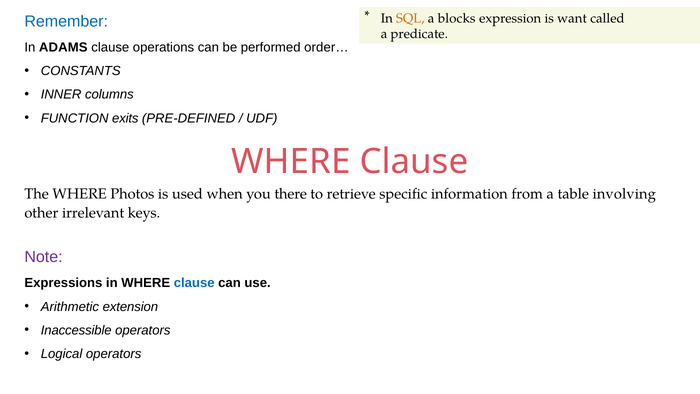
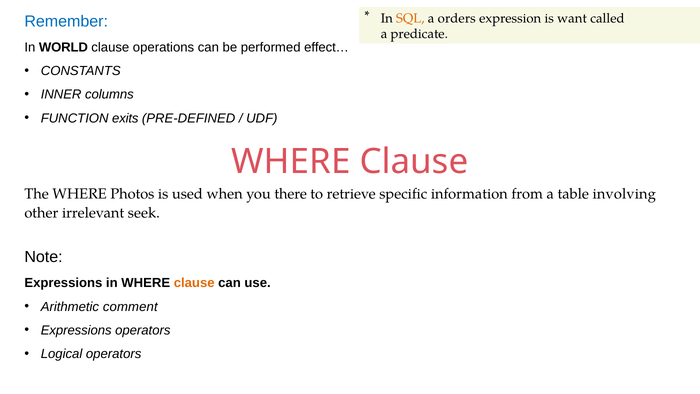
blocks: blocks -> orders
ADAMS: ADAMS -> WORLD
order…: order… -> effect…
keys: keys -> seek
Note colour: purple -> black
clause at (194, 283) colour: blue -> orange
extension: extension -> comment
Inaccessible at (76, 330): Inaccessible -> Expressions
